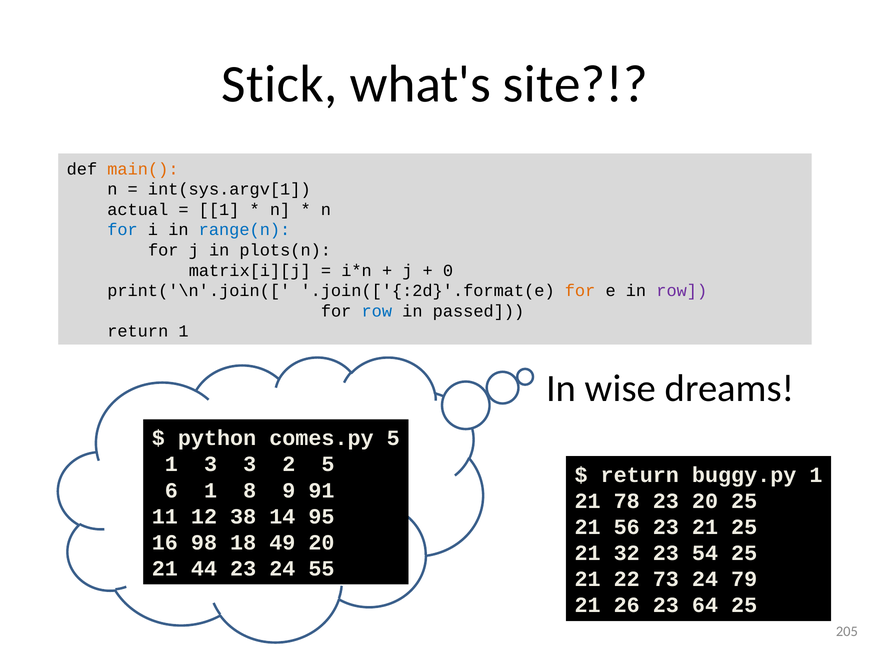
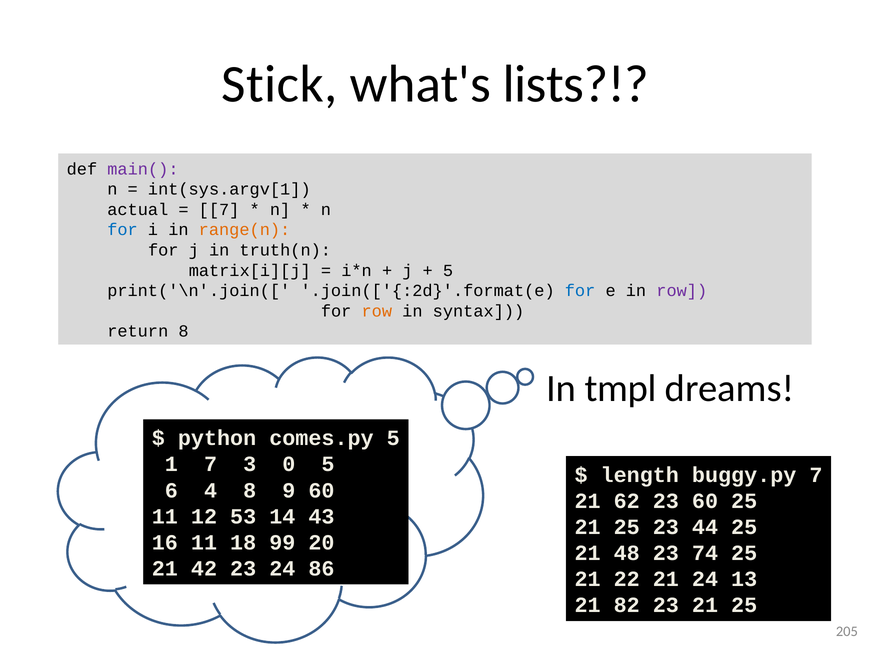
site: site -> lists
main( colour: orange -> purple
1 at (219, 210): 1 -> 7
range(n colour: blue -> orange
plots(n: plots(n -> truth(n
0 at (448, 271): 0 -> 5
for at (580, 291) colour: orange -> blue
row at (377, 311) colour: blue -> orange
passed: passed -> syntax
return 1: 1 -> 8
wise: wise -> tmpl
1 3: 3 -> 7
2: 2 -> 0
return at (640, 475): return -> length
buggy.py 1: 1 -> 7
6 1: 1 -> 4
9 91: 91 -> 60
78: 78 -> 62
23 20: 20 -> 60
38: 38 -> 53
95: 95 -> 43
56 at (627, 527): 56 -> 25
23 21: 21 -> 44
16 98: 98 -> 11
49: 49 -> 99
32: 32 -> 48
54: 54 -> 74
44: 44 -> 42
55: 55 -> 86
22 73: 73 -> 21
79: 79 -> 13
26: 26 -> 82
23 64: 64 -> 21
